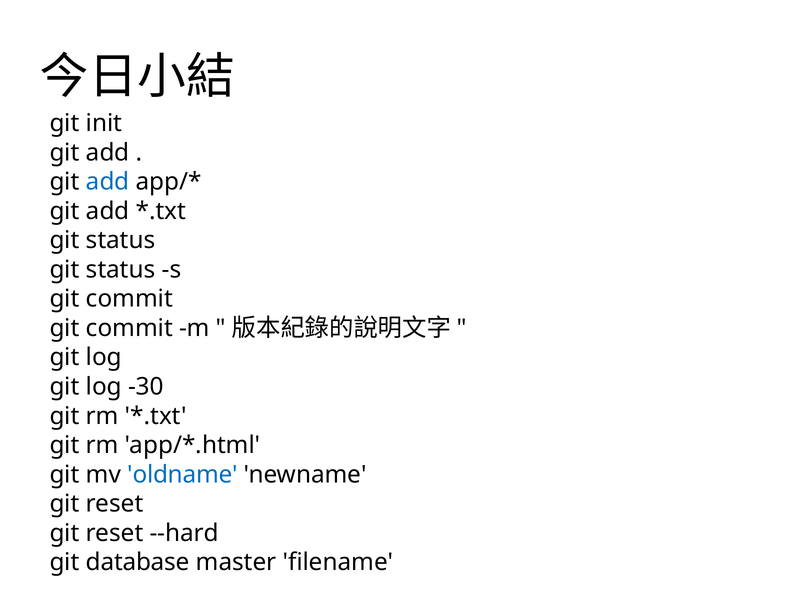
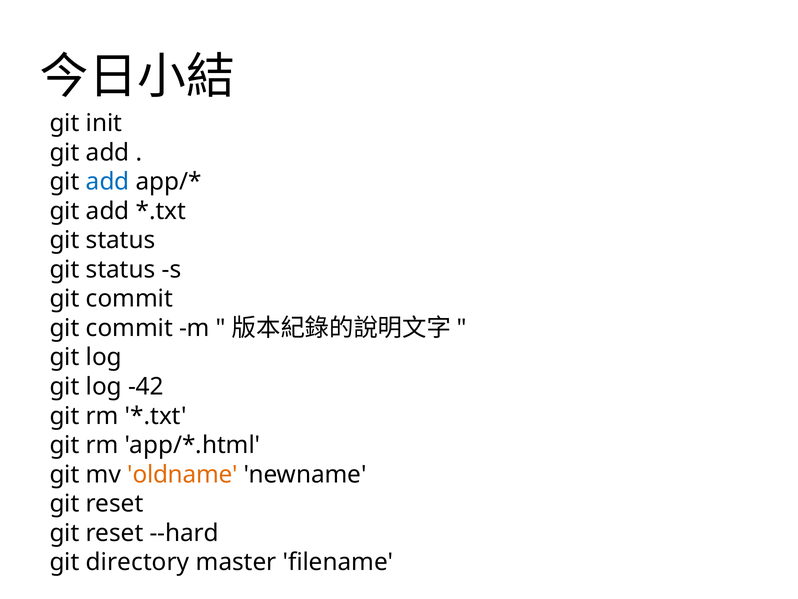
-30: -30 -> -42
oldname colour: blue -> orange
database: database -> directory
